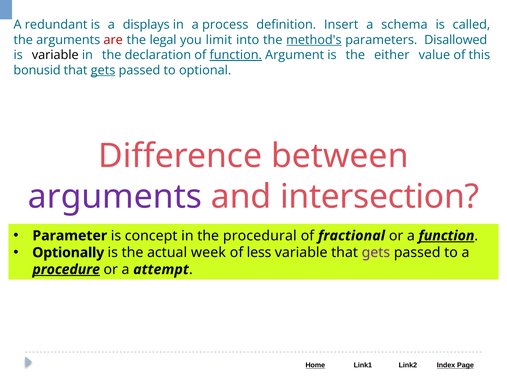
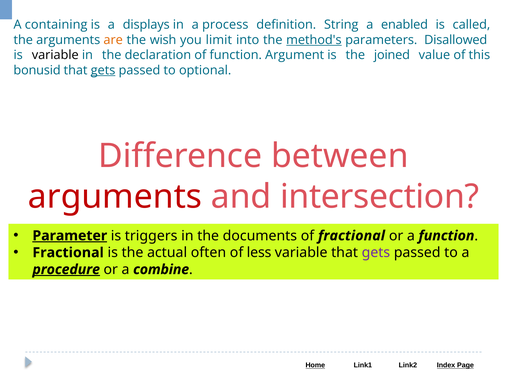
redundant: redundant -> containing
Insert: Insert -> String
schema: schema -> enabled
are colour: red -> orange
legal: legal -> wish
function at (236, 55) underline: present -> none
either: either -> joined
arguments at (115, 197) colour: purple -> red
Parameter underline: none -> present
concept: concept -> triggers
procedural: procedural -> documents
function at (446, 236) underline: present -> none
Optionally at (68, 253): Optionally -> Fractional
week: week -> often
attempt: attempt -> combine
